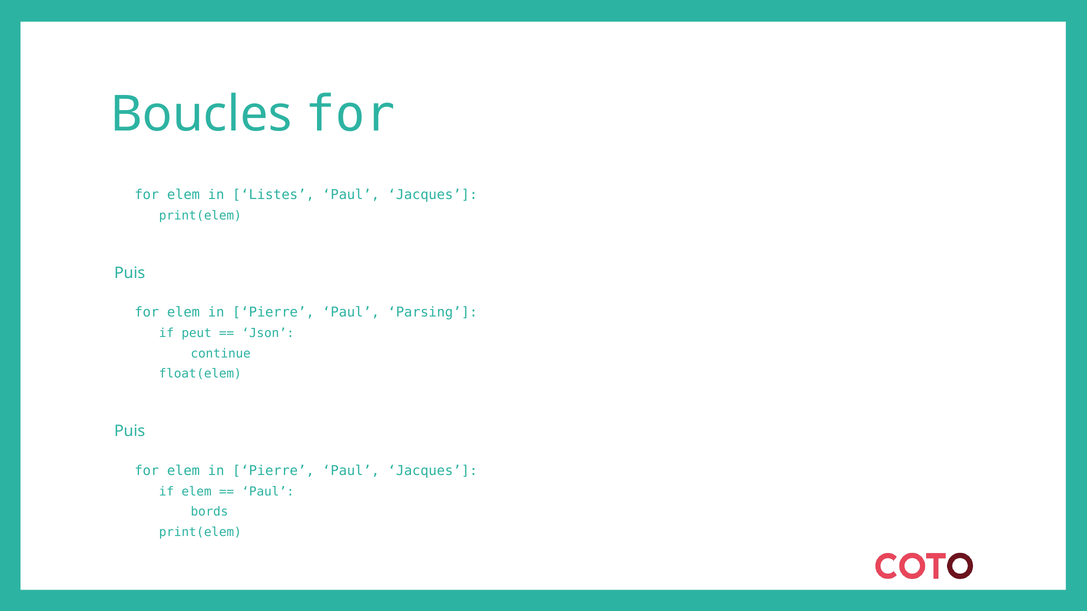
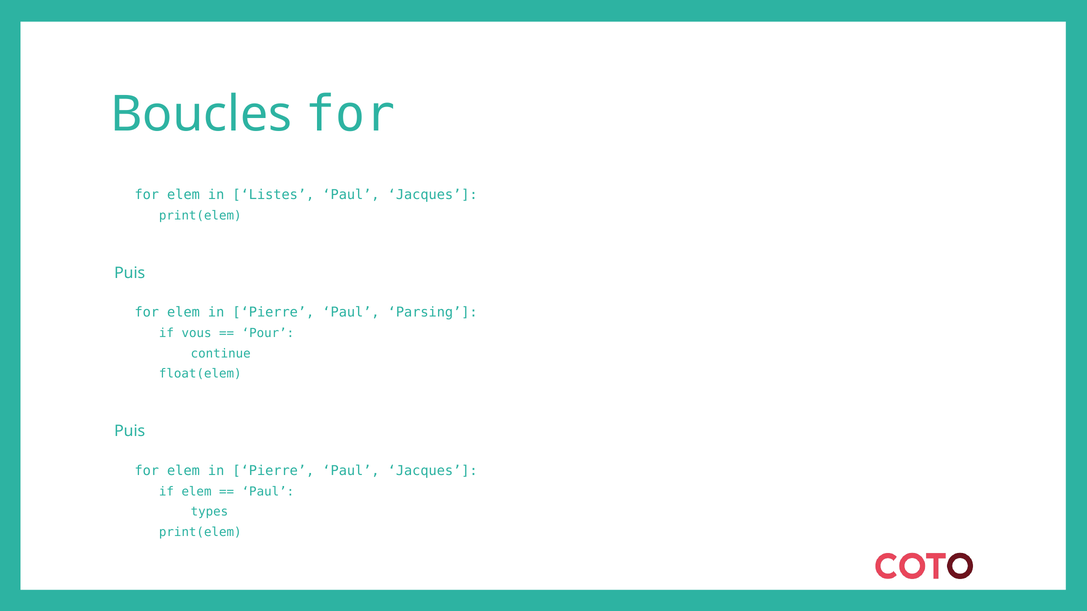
peut: peut -> vous
Json: Json -> Pour
bords: bords -> types
